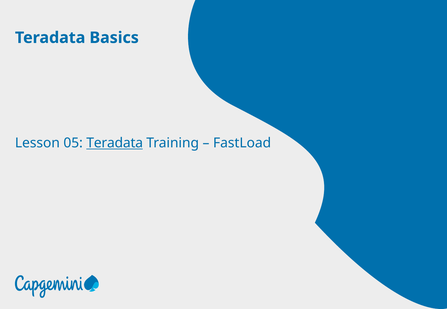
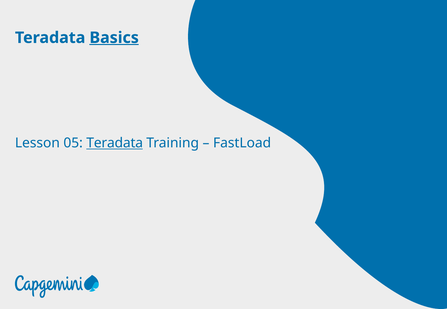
Basics underline: none -> present
